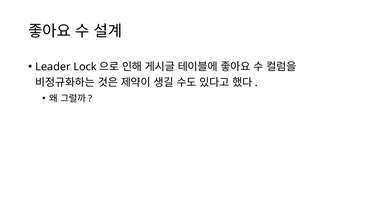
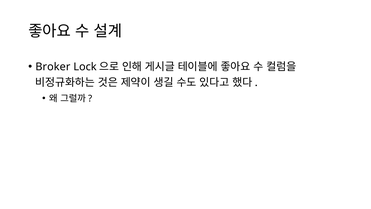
Leader: Leader -> Broker
